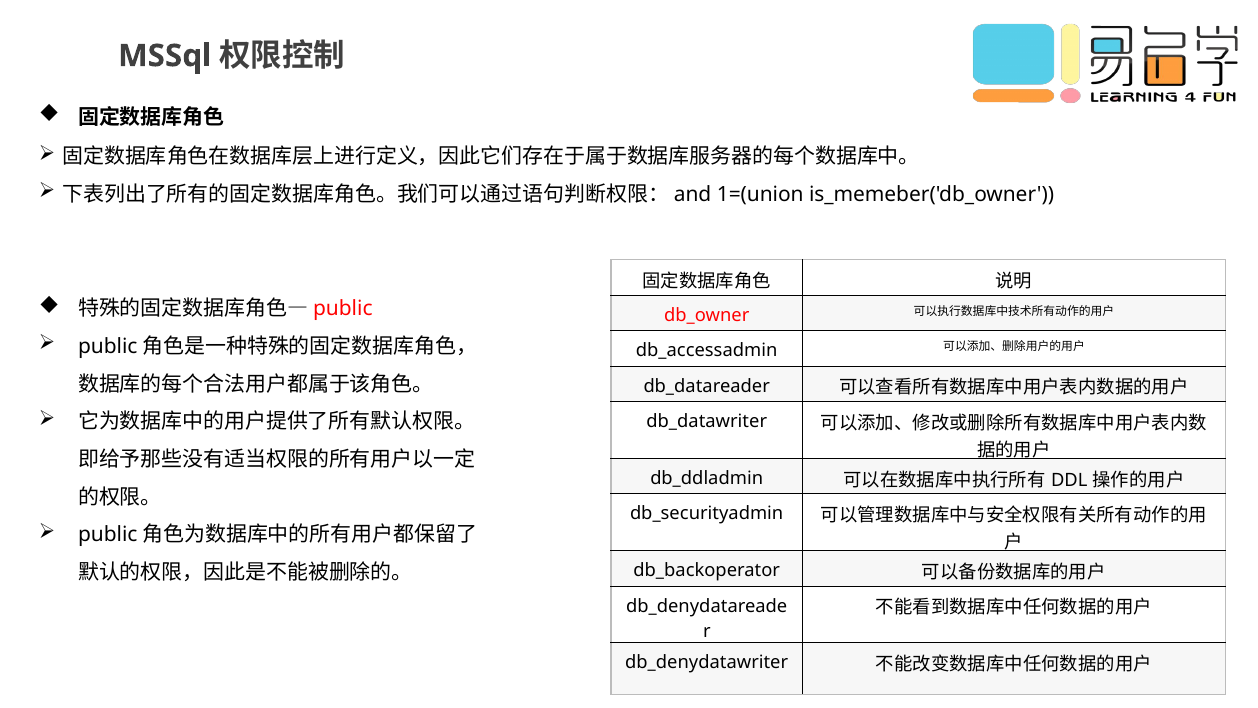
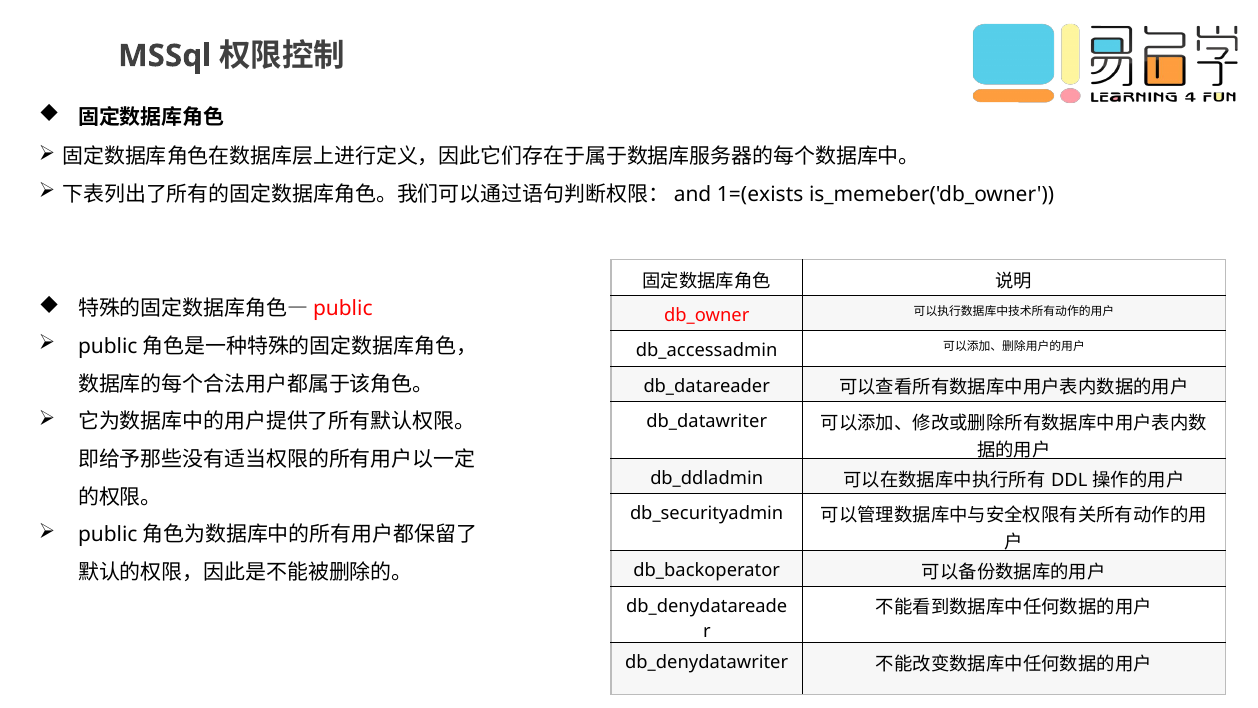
1=(union: 1=(union -> 1=(exists
